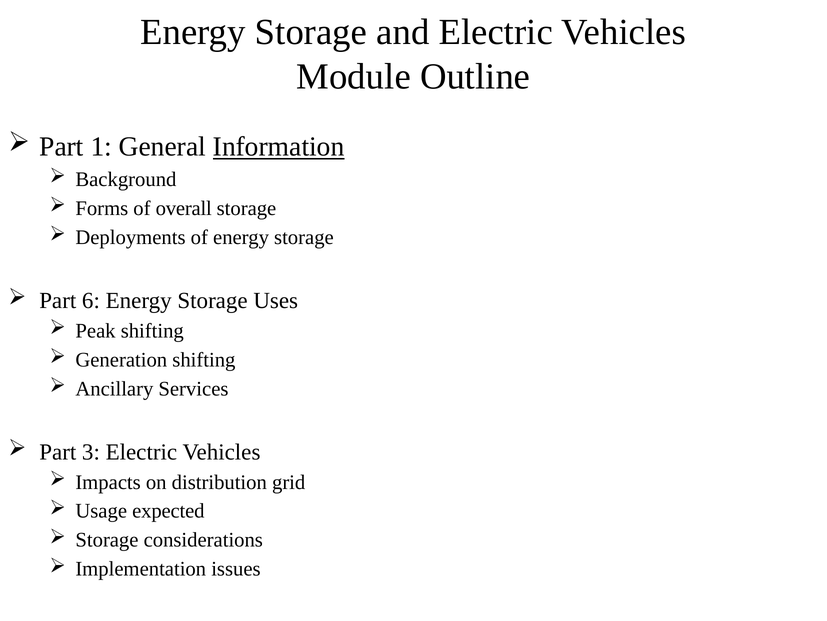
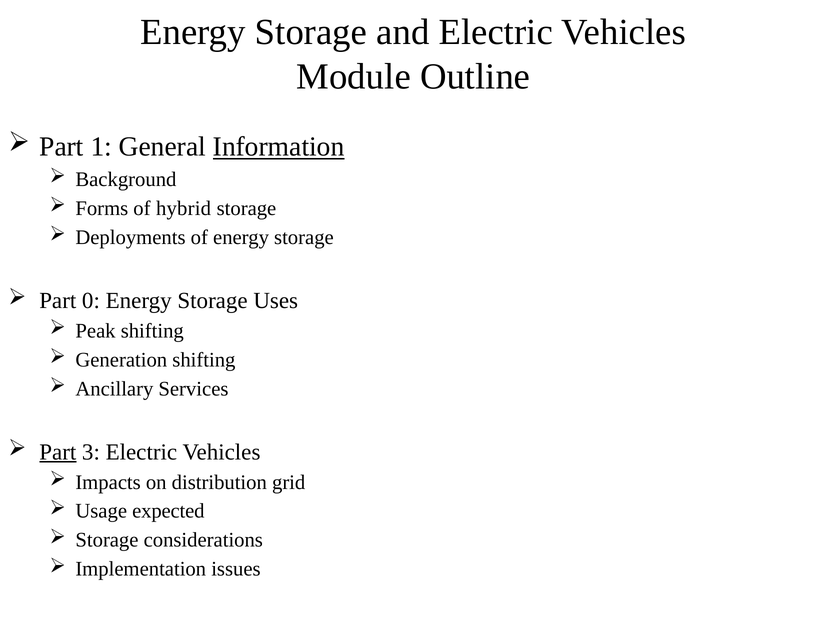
overall: overall -> hybrid
6: 6 -> 0
Part at (58, 451) underline: none -> present
